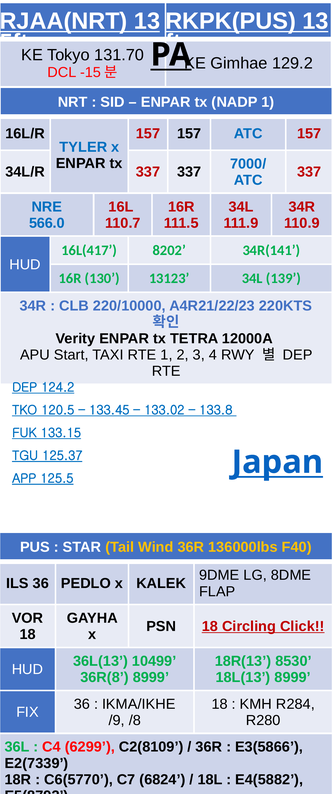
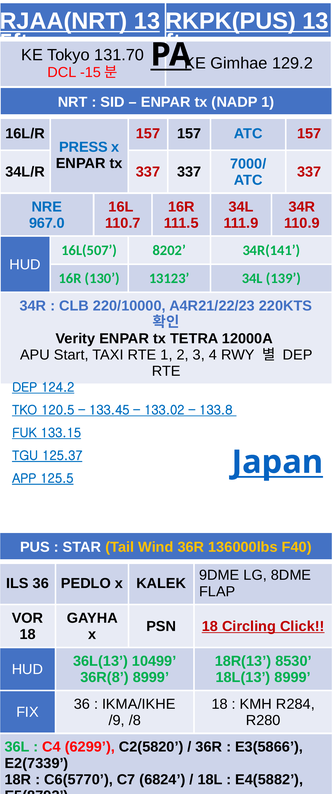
TYLER: TYLER -> PRESS
566.0: 566.0 -> 967.0
16L(417: 16L(417 -> 16L(507
C2(8109: C2(8109 -> C2(5820
